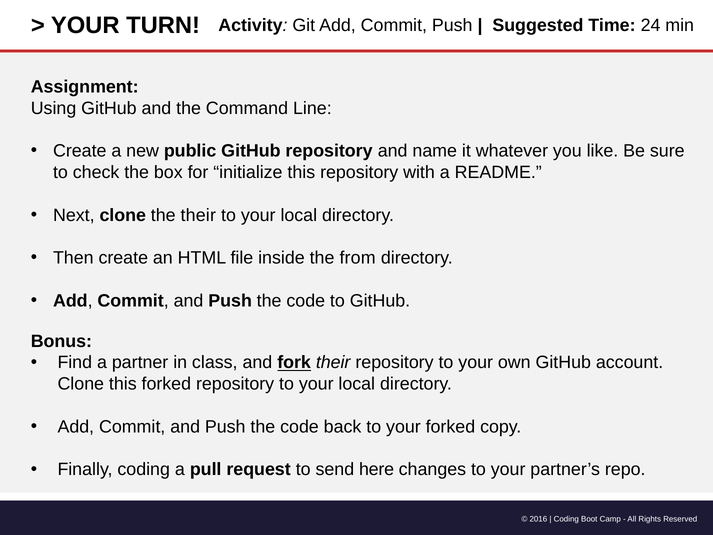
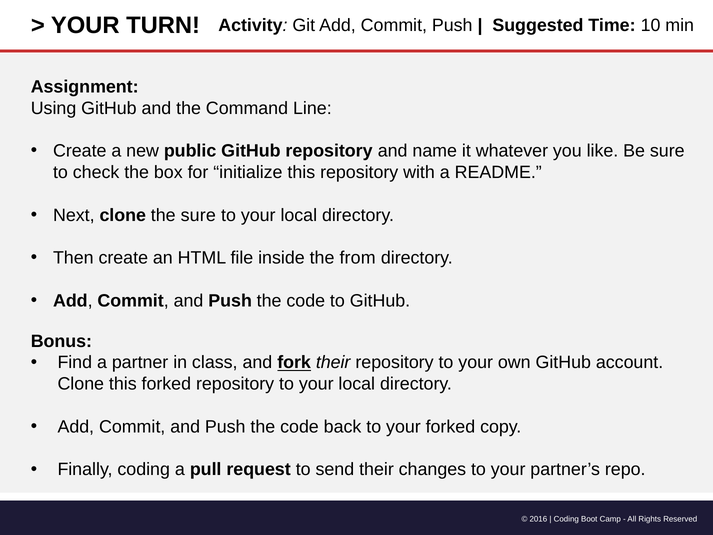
24: 24 -> 10
the their: their -> sure
send here: here -> their
